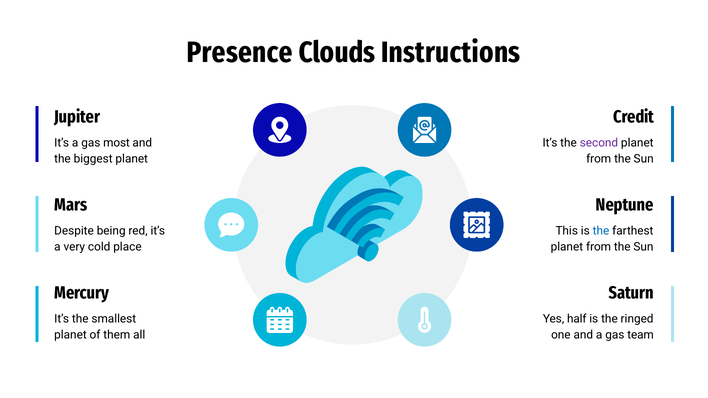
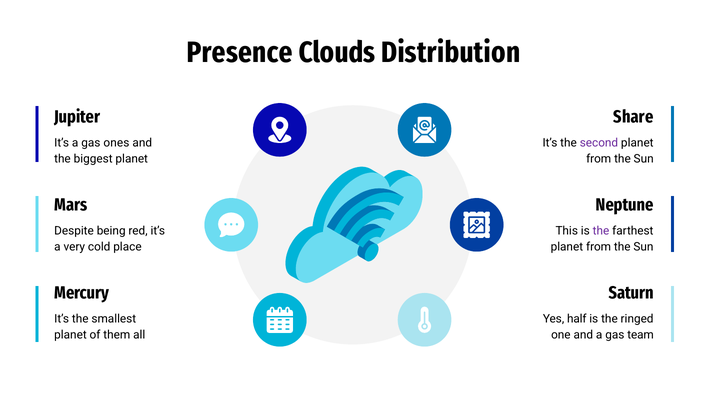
Instructions: Instructions -> Distribution
Credit: Credit -> Share
most: most -> ones
the at (601, 231) colour: blue -> purple
